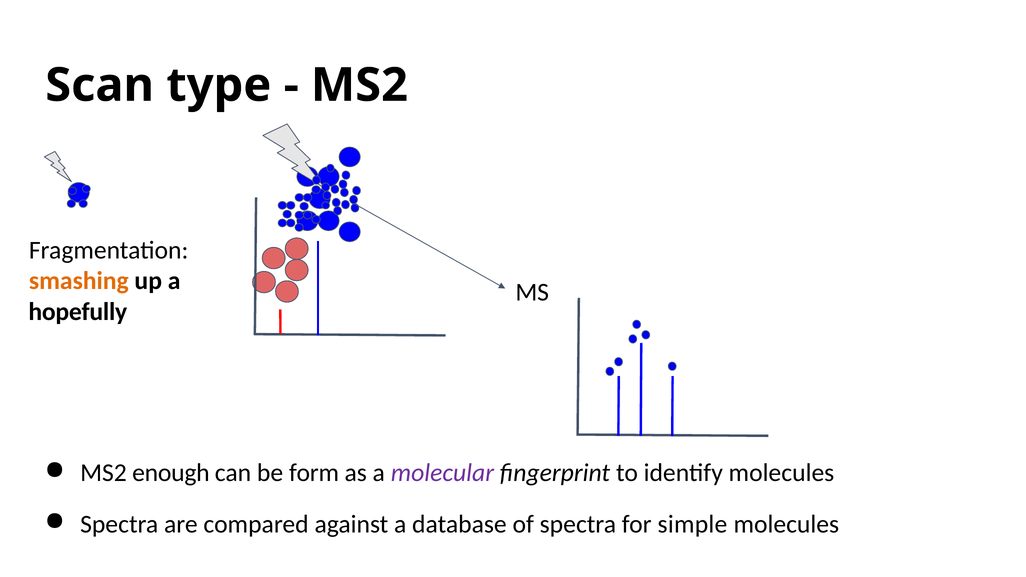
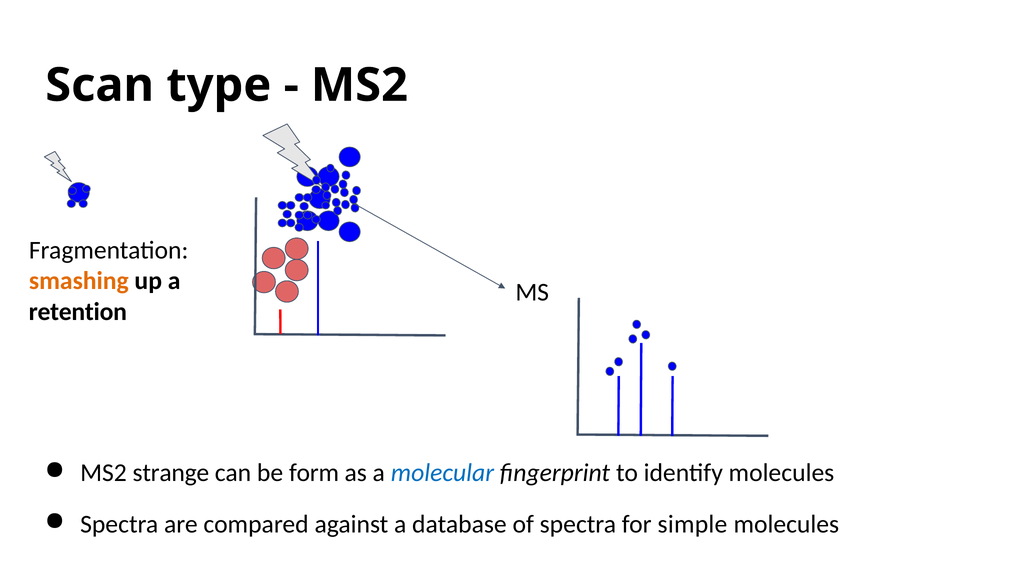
hopefully: hopefully -> retention
enough: enough -> strange
molecular colour: purple -> blue
